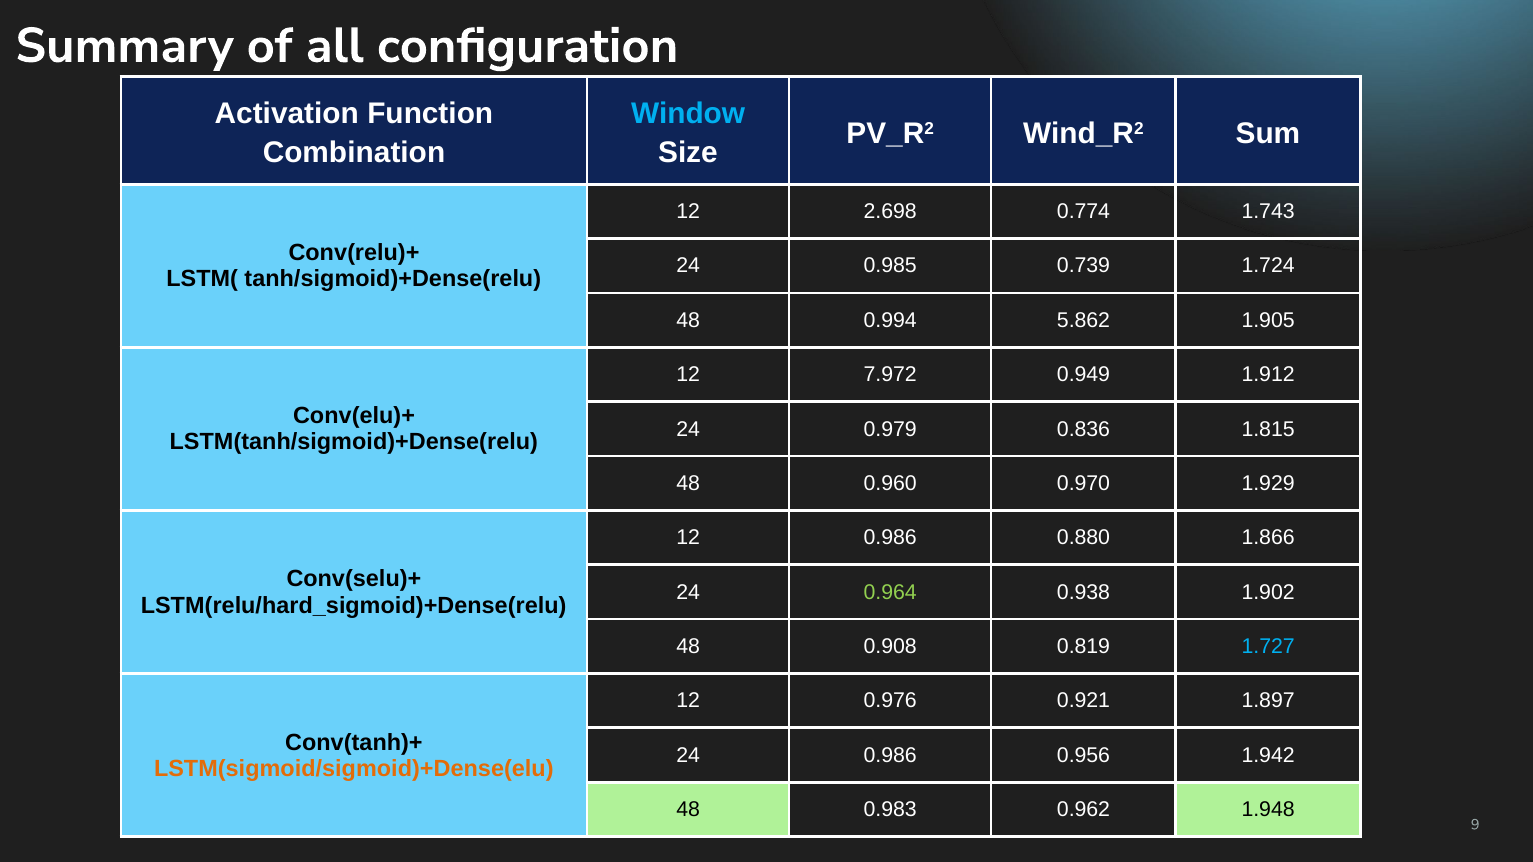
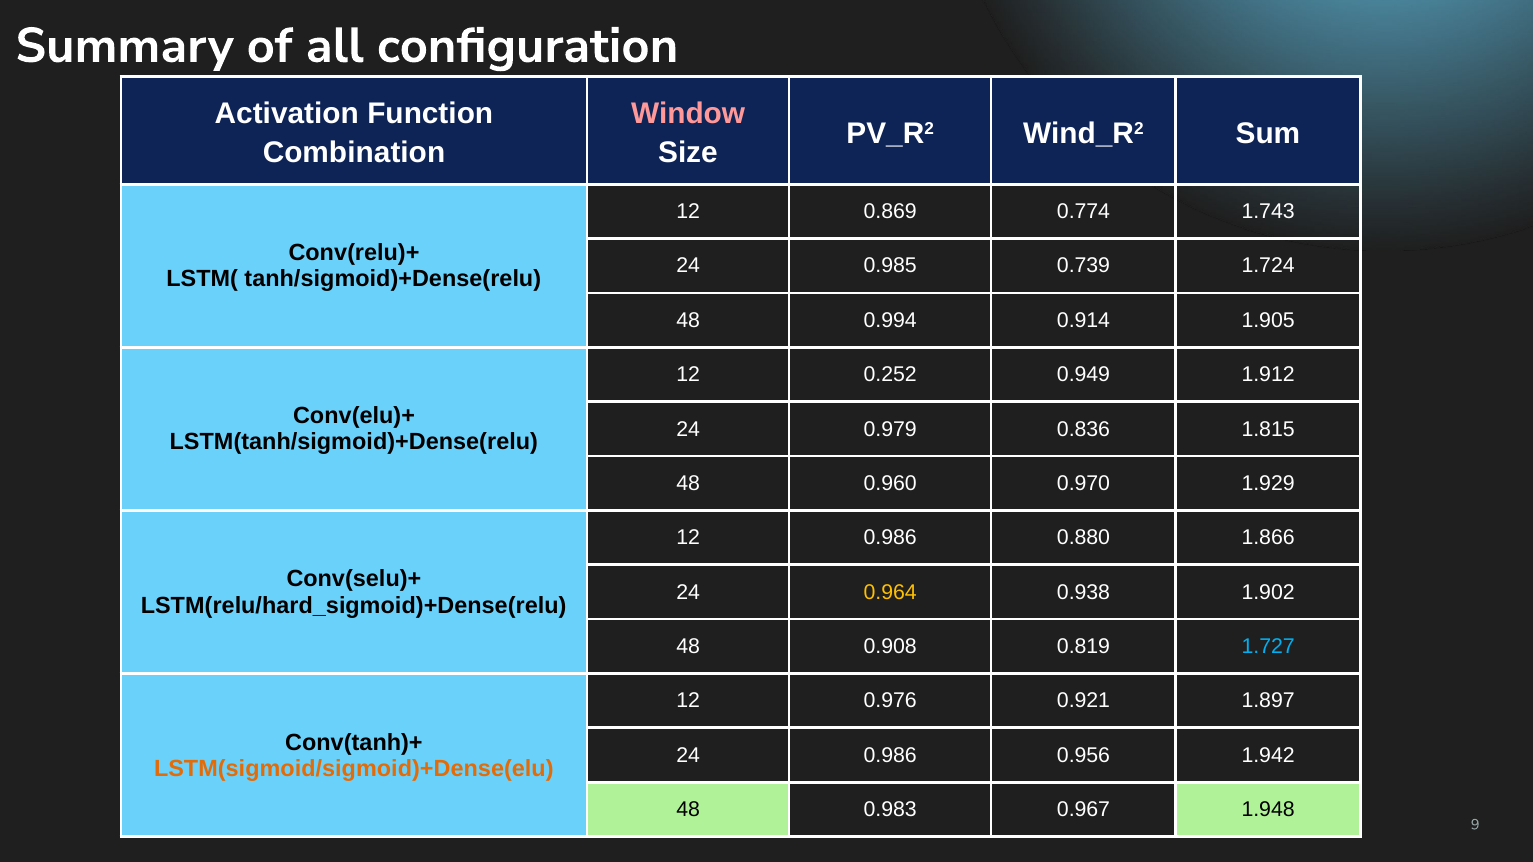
Window colour: light blue -> pink
2.698: 2.698 -> 0.869
5.862: 5.862 -> 0.914
7.972: 7.972 -> 0.252
0.964 colour: light green -> yellow
0.962: 0.962 -> 0.967
